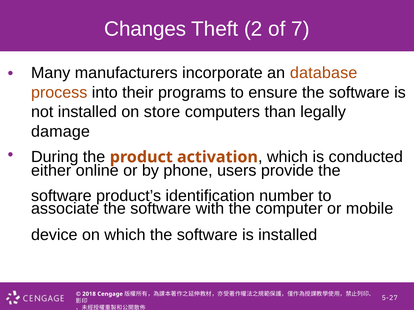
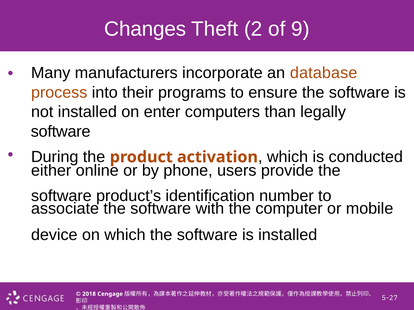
7: 7 -> 9
store: store -> enter
damage at (60, 132): damage -> software
